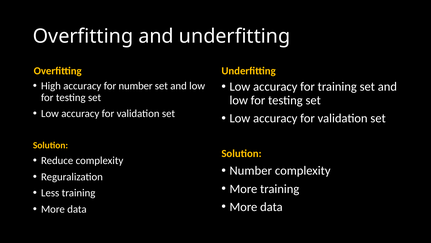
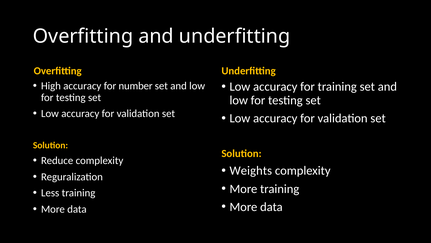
Number at (251, 170): Number -> Weights
